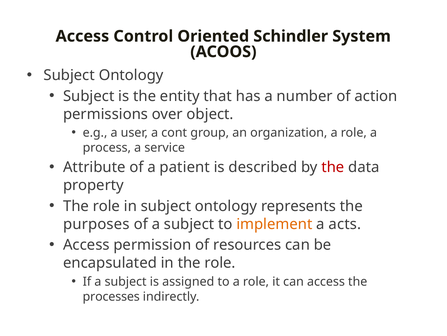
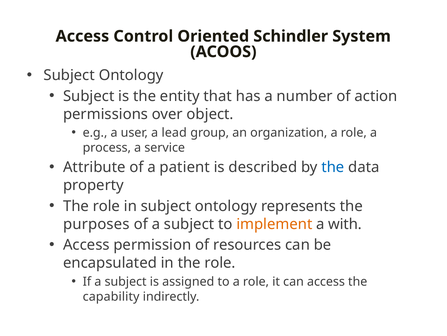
cont: cont -> lead
the at (333, 167) colour: red -> blue
acts: acts -> with
processes: processes -> capability
